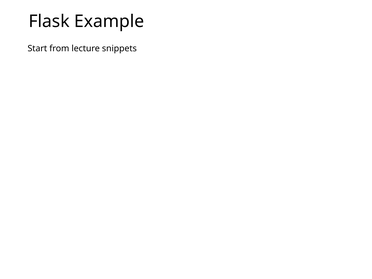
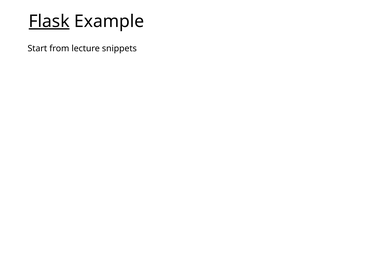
Flask underline: none -> present
